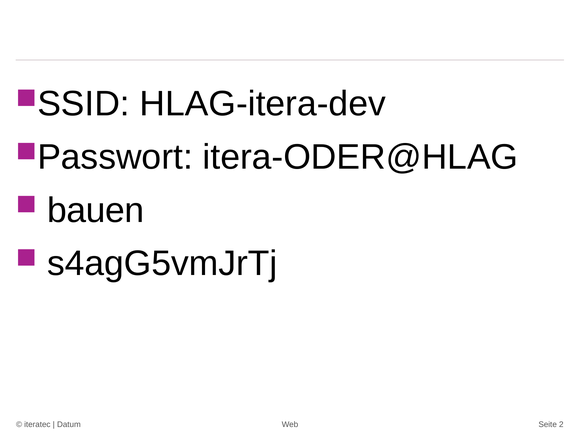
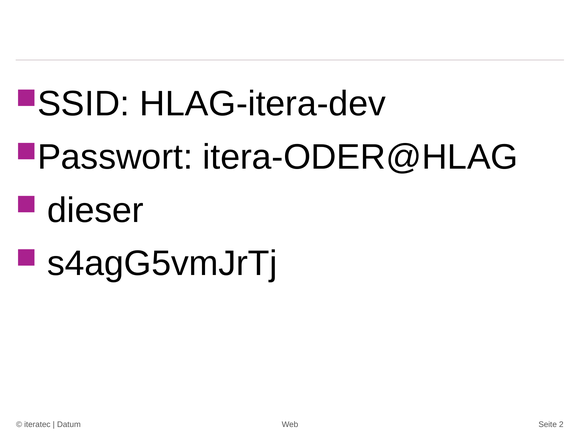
bauen: bauen -> dieser
